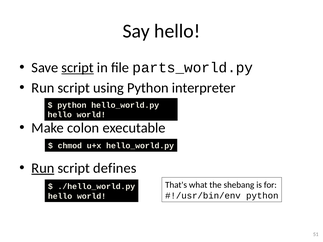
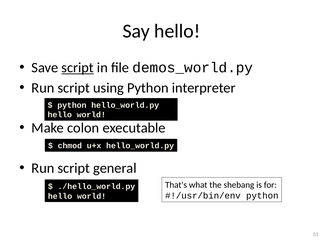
parts_world.py: parts_world.py -> demos_world.py
Run at (43, 168) underline: present -> none
defines: defines -> general
